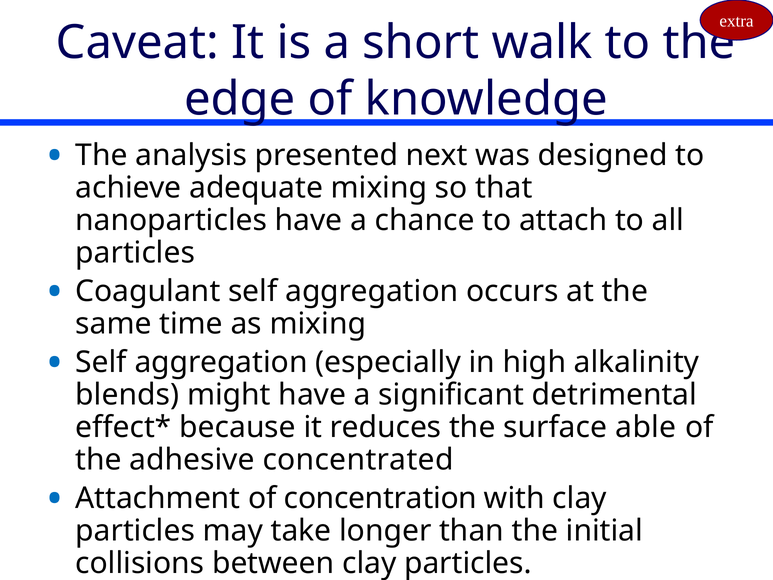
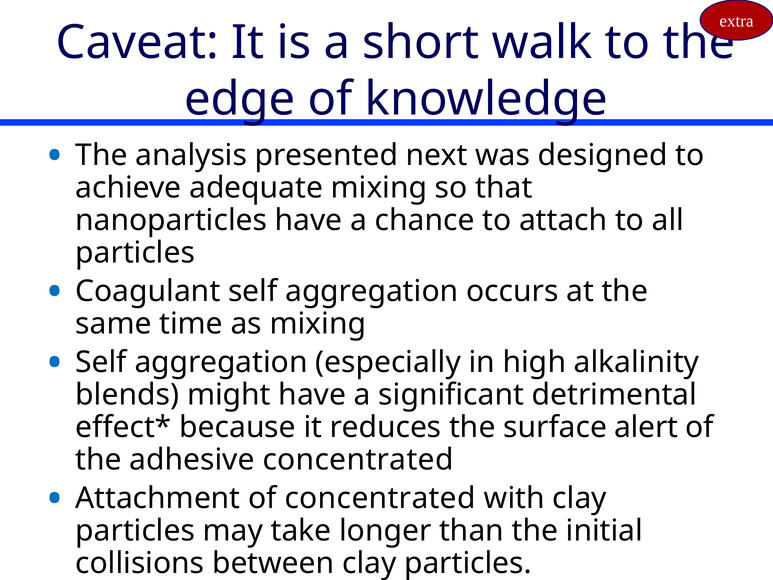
able: able -> alert
of concentration: concentration -> concentrated
